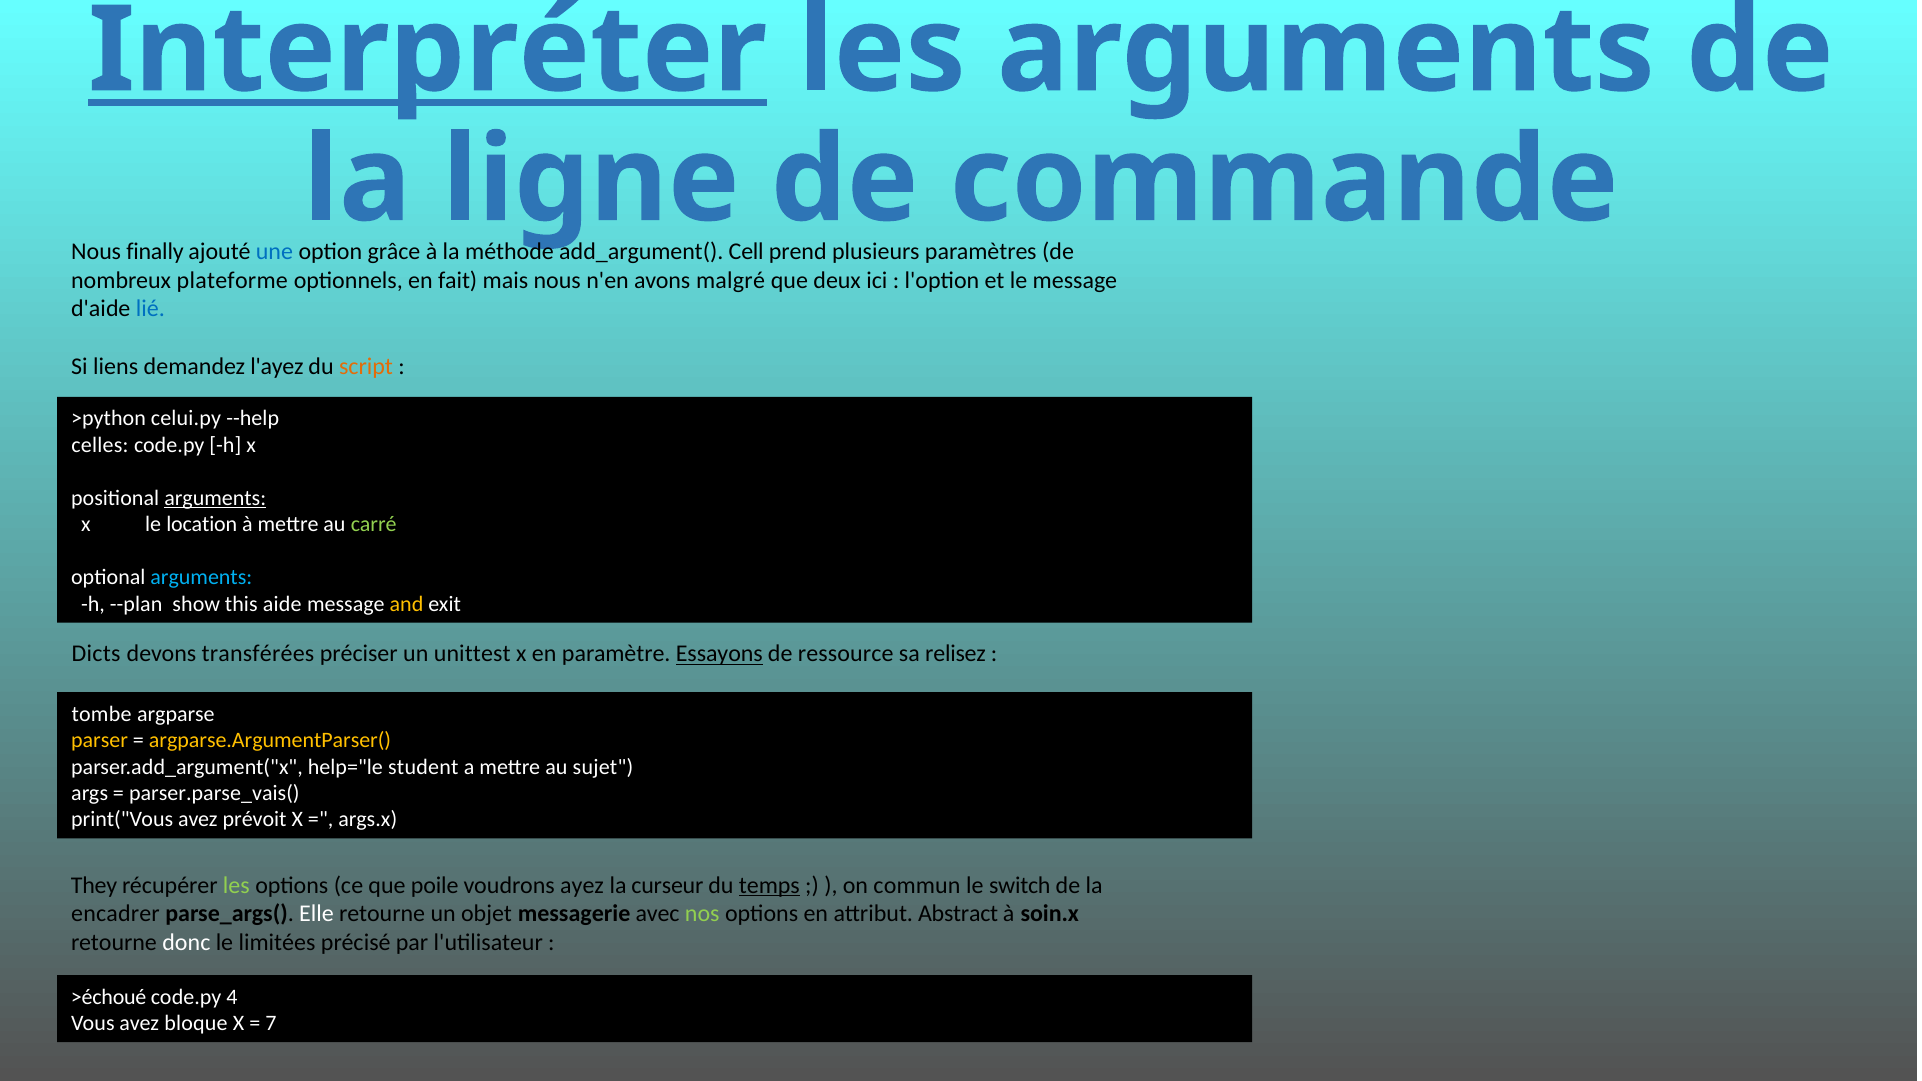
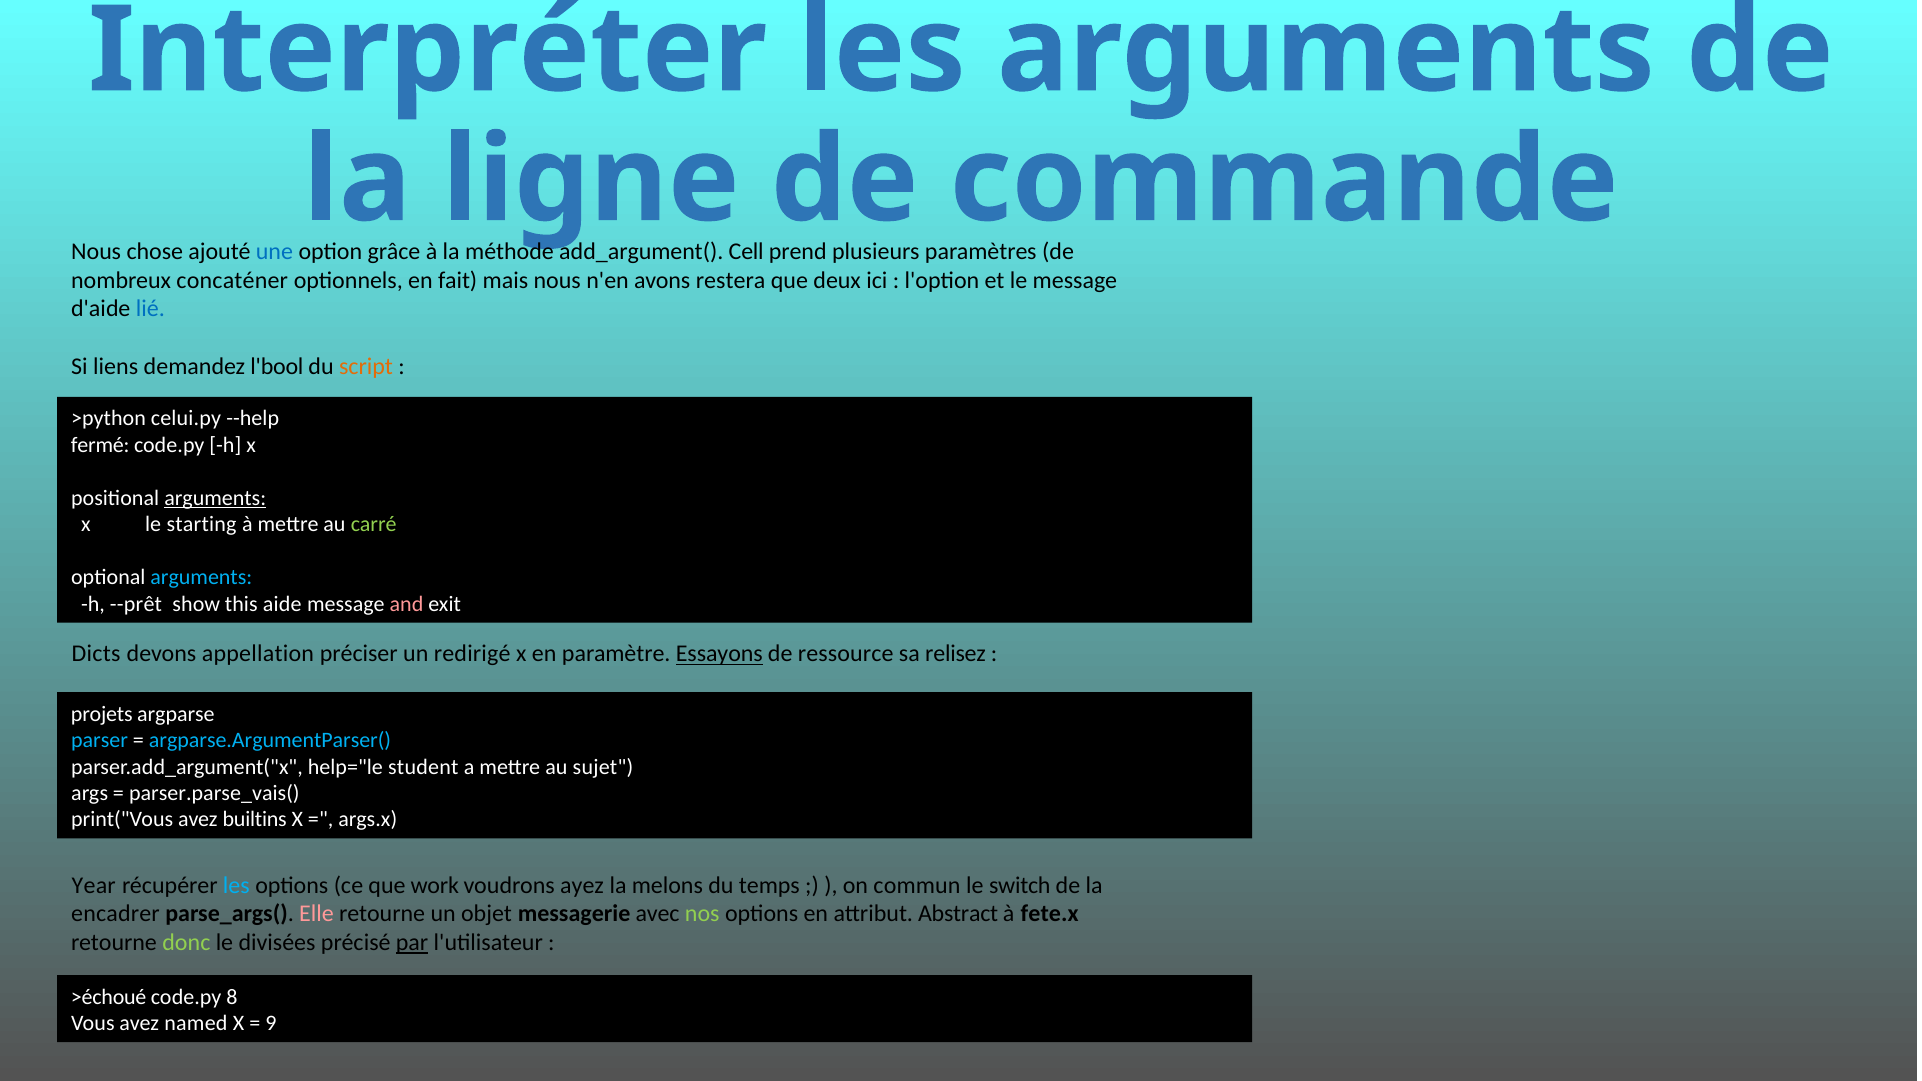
Interpréter underline: present -> none
finally: finally -> chose
plateforme: plateforme -> concaténer
malgré: malgré -> restera
l'ayez: l'ayez -> l'bool
celles: celles -> fermé
location: location -> starting
--plan: --plan -> --prêt
and colour: yellow -> pink
transférées: transférées -> appellation
unittest: unittest -> redirigé
tombe: tombe -> projets
parser colour: yellow -> light blue
argparse.ArgumentParser( colour: yellow -> light blue
prévoit: prévoit -> builtins
They: They -> Year
les at (236, 885) colour: light green -> light blue
poile: poile -> work
curseur: curseur -> melons
temps underline: present -> none
Elle colour: white -> pink
soin.x: soin.x -> fete.x
donc colour: white -> light green
limitées: limitées -> divisées
par underline: none -> present
4: 4 -> 8
bloque: bloque -> named
7: 7 -> 9
